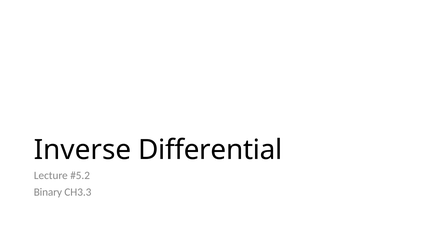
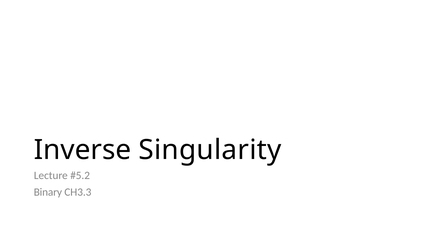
Differential: Differential -> Singularity
